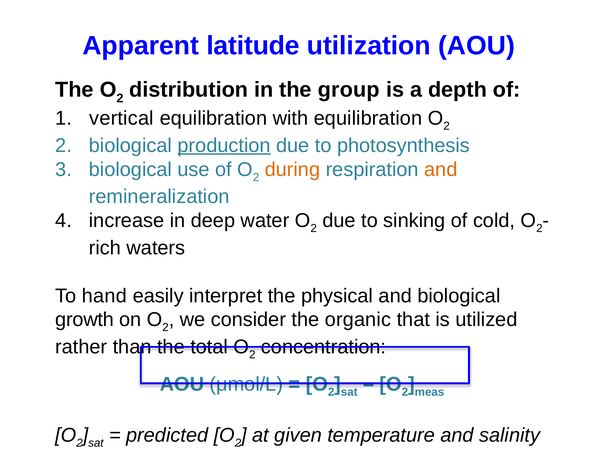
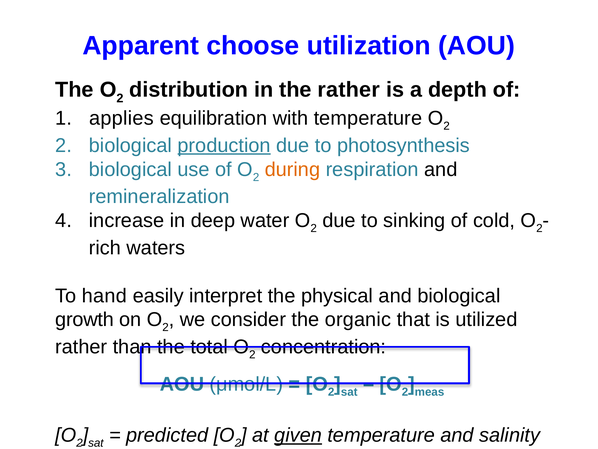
latitude: latitude -> choose
the group: group -> rather
vertical: vertical -> applies
with equilibration: equilibration -> temperature
and at (441, 169) colour: orange -> black
given underline: none -> present
